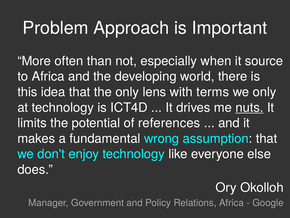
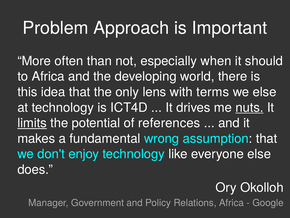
source: source -> should
we only: only -> else
limits underline: none -> present
